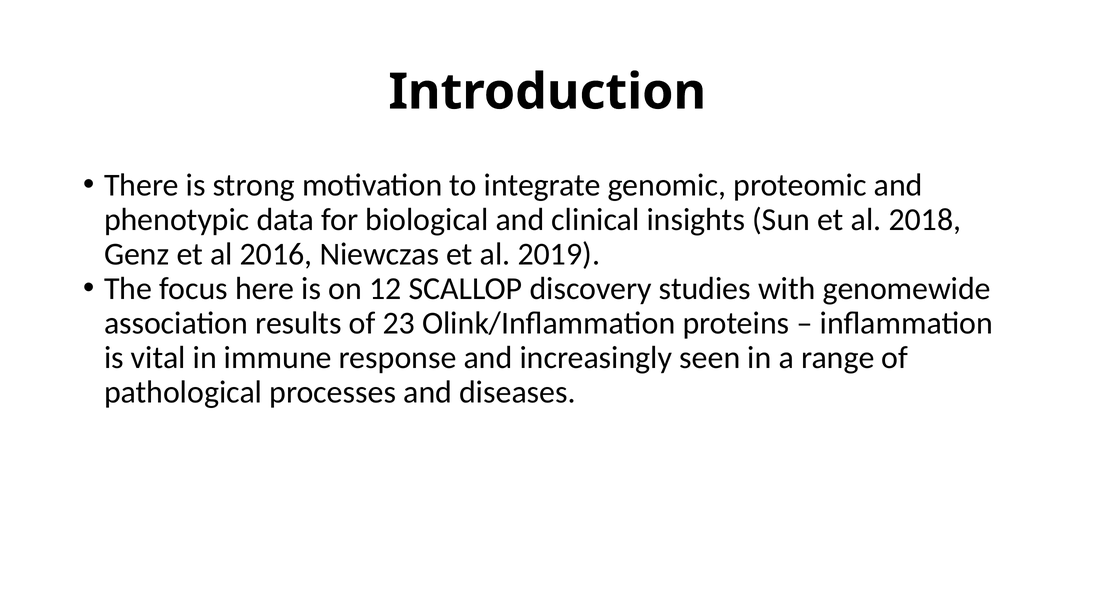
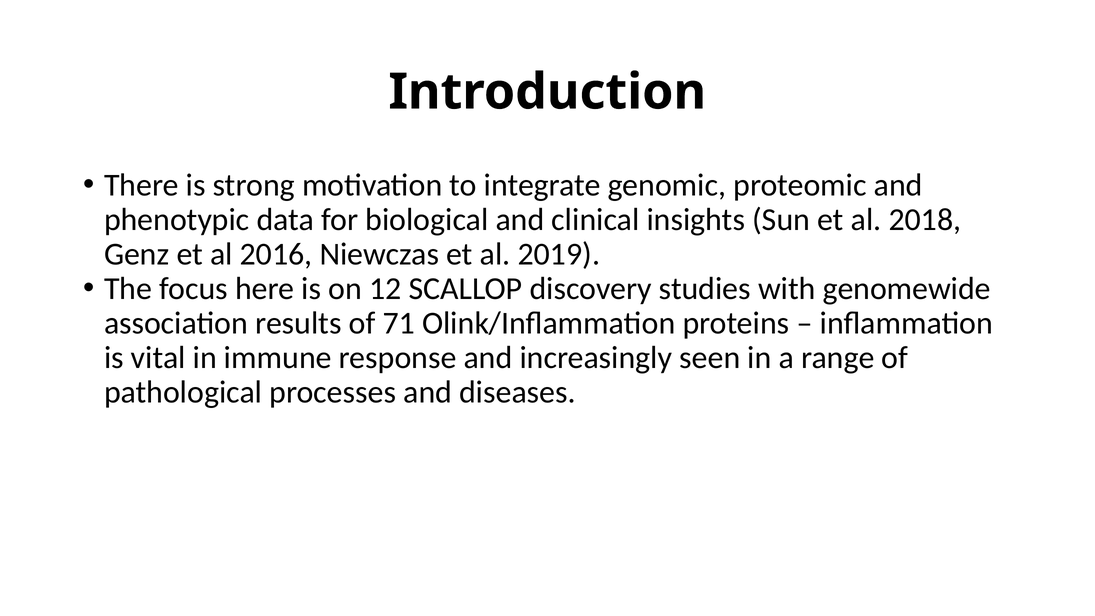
23: 23 -> 71
